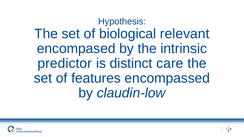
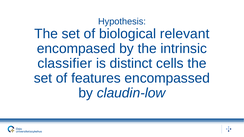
predictor: predictor -> classifier
care: care -> cells
